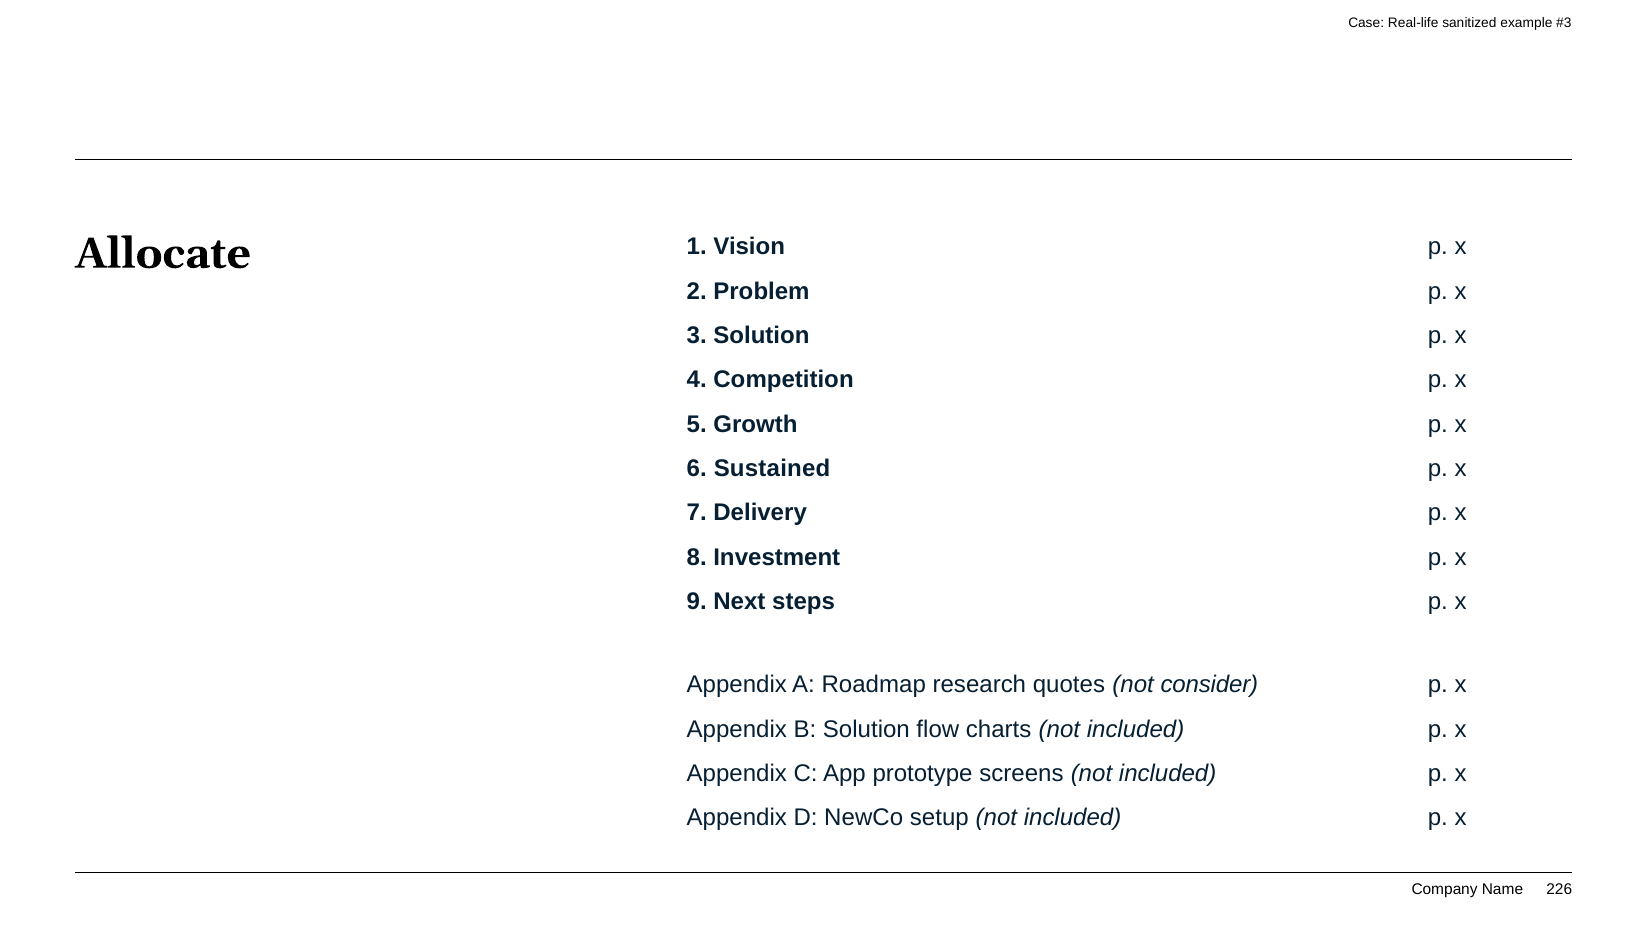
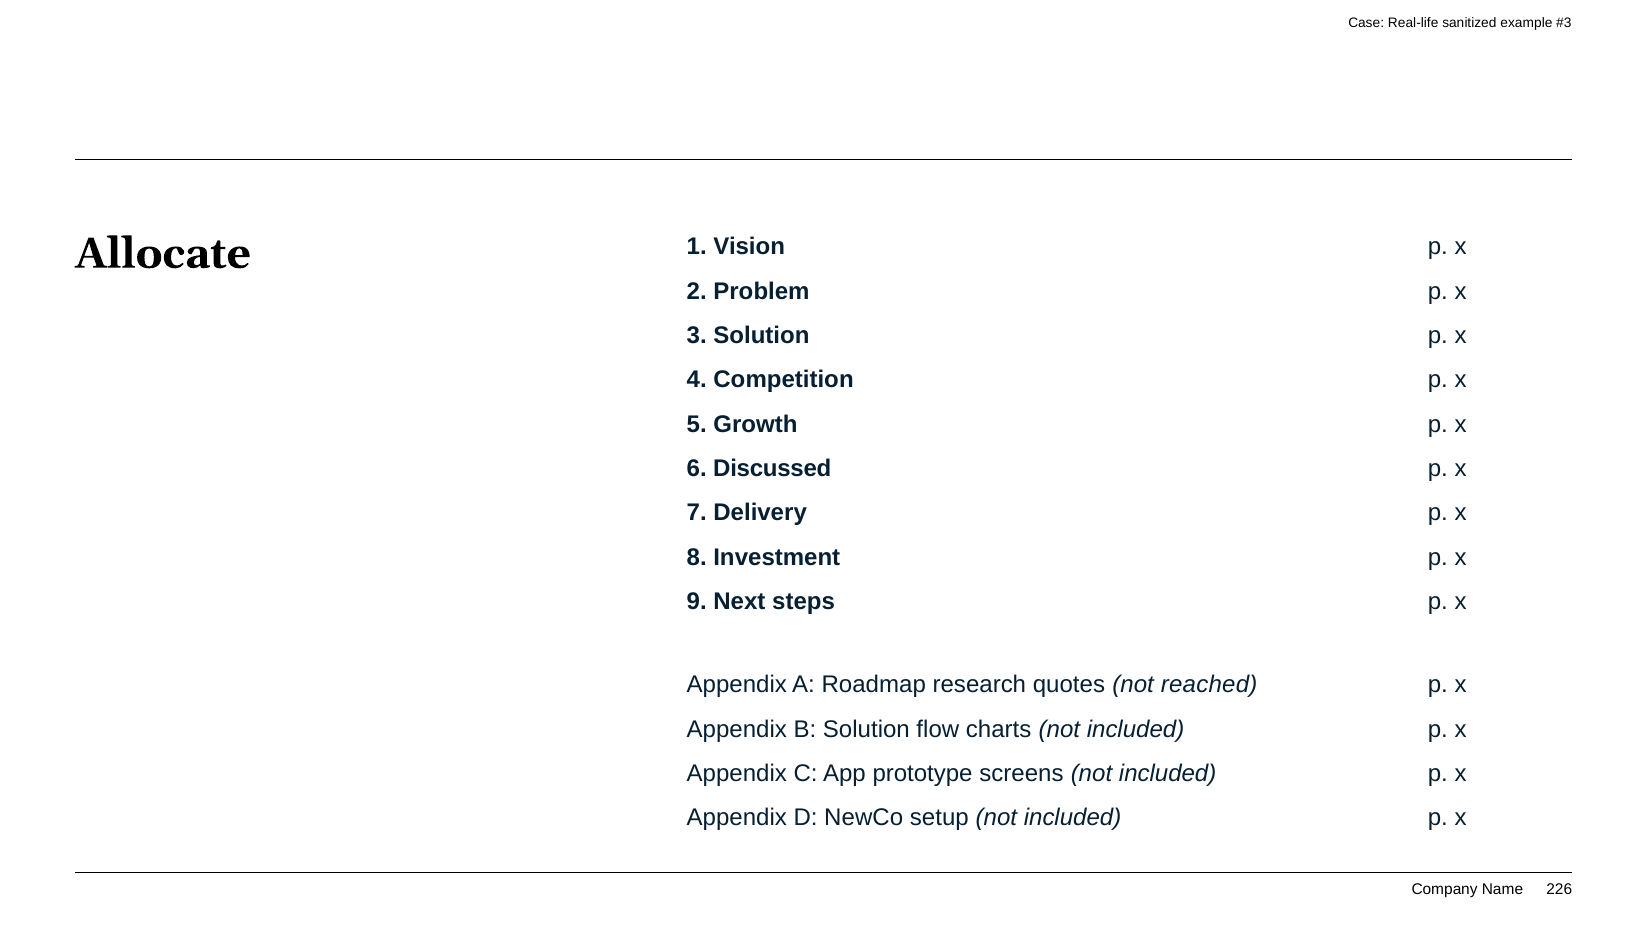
Sustained: Sustained -> Discussed
consider: consider -> reached
